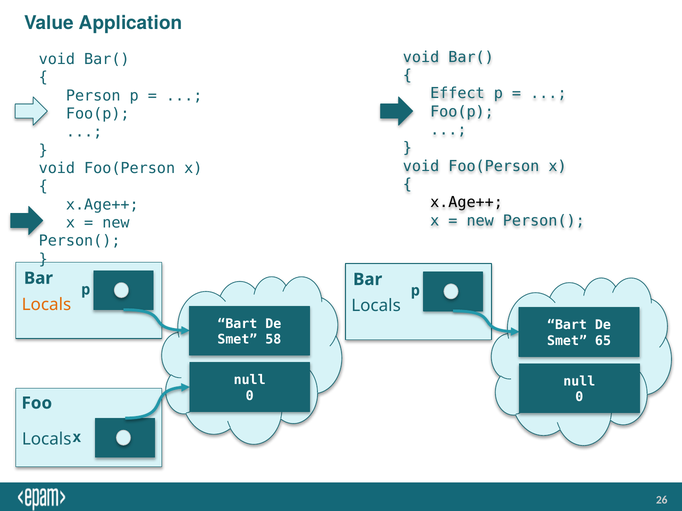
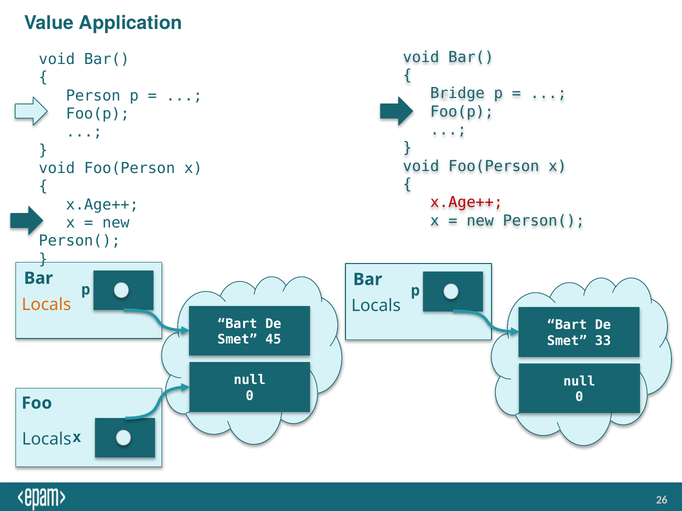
Effect: Effect -> Bridge
x.Age++ at (467, 203) colour: black -> red
58: 58 -> 45
65: 65 -> 33
